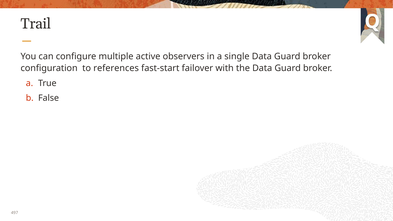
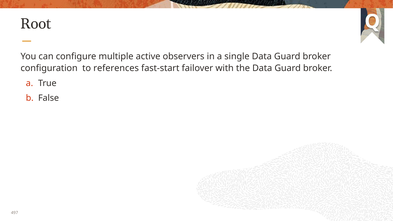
Trail: Trail -> Root
